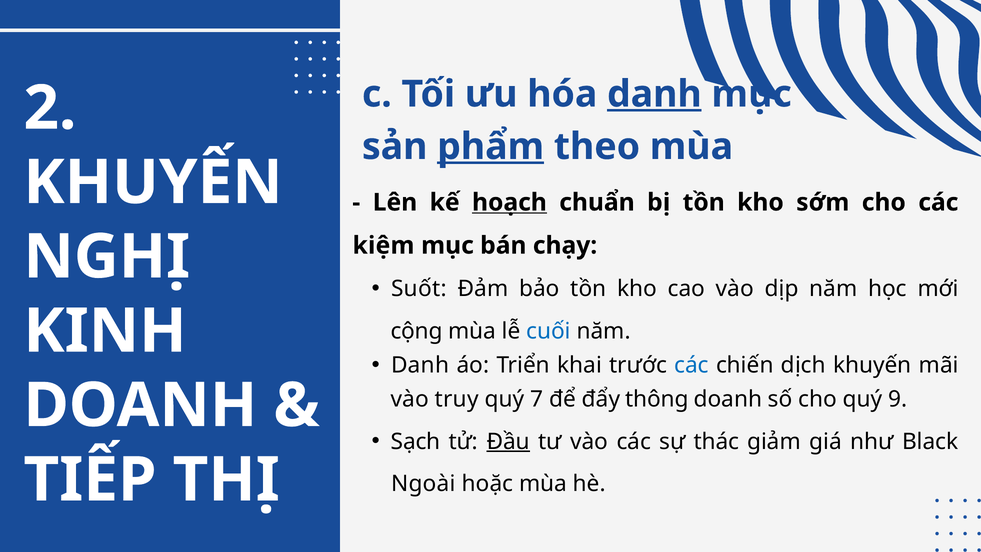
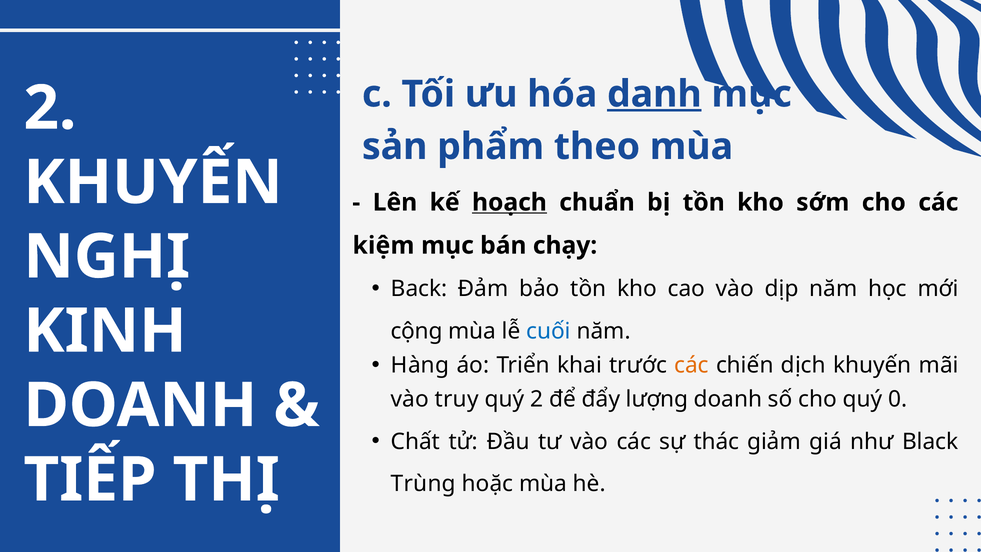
phẩm underline: present -> none
Suốt: Suốt -> Back
Danh at (420, 365): Danh -> Hàng
các at (691, 365) colour: blue -> orange
quý 7: 7 -> 2
thông: thông -> lượng
9: 9 -> 0
Sạch: Sạch -> Chất
Đầu underline: present -> none
Ngoài: Ngoài -> Trùng
